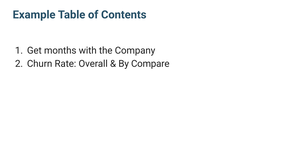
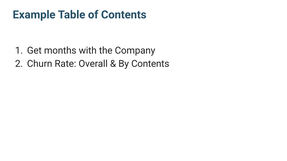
By Compare: Compare -> Contents
